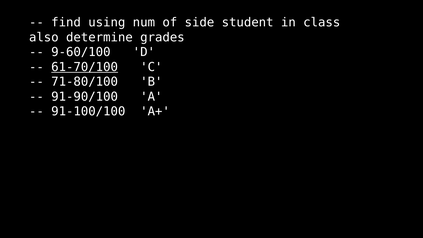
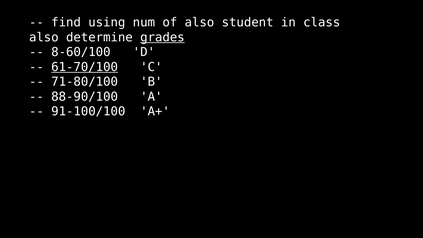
of side: side -> also
grades underline: none -> present
9-60/100: 9-60/100 -> 8-60/100
91-90/100: 91-90/100 -> 88-90/100
